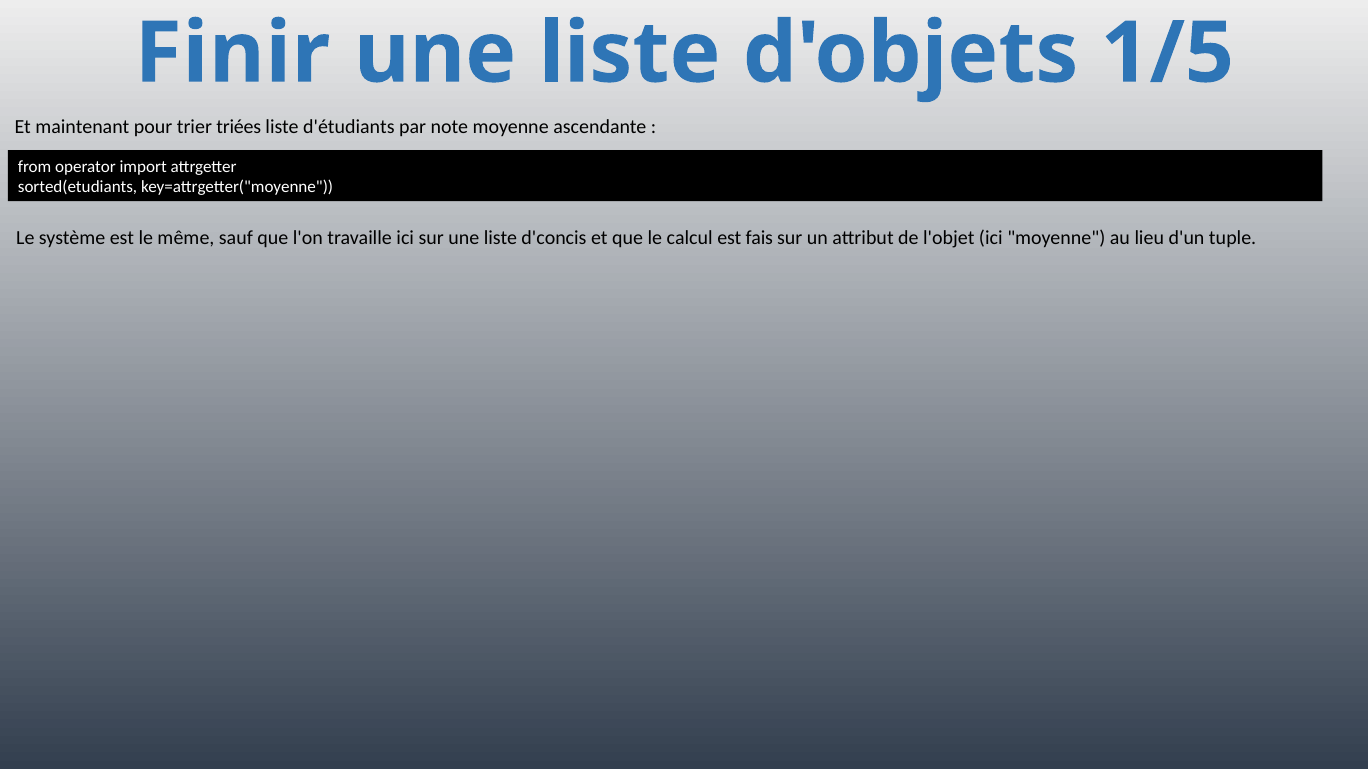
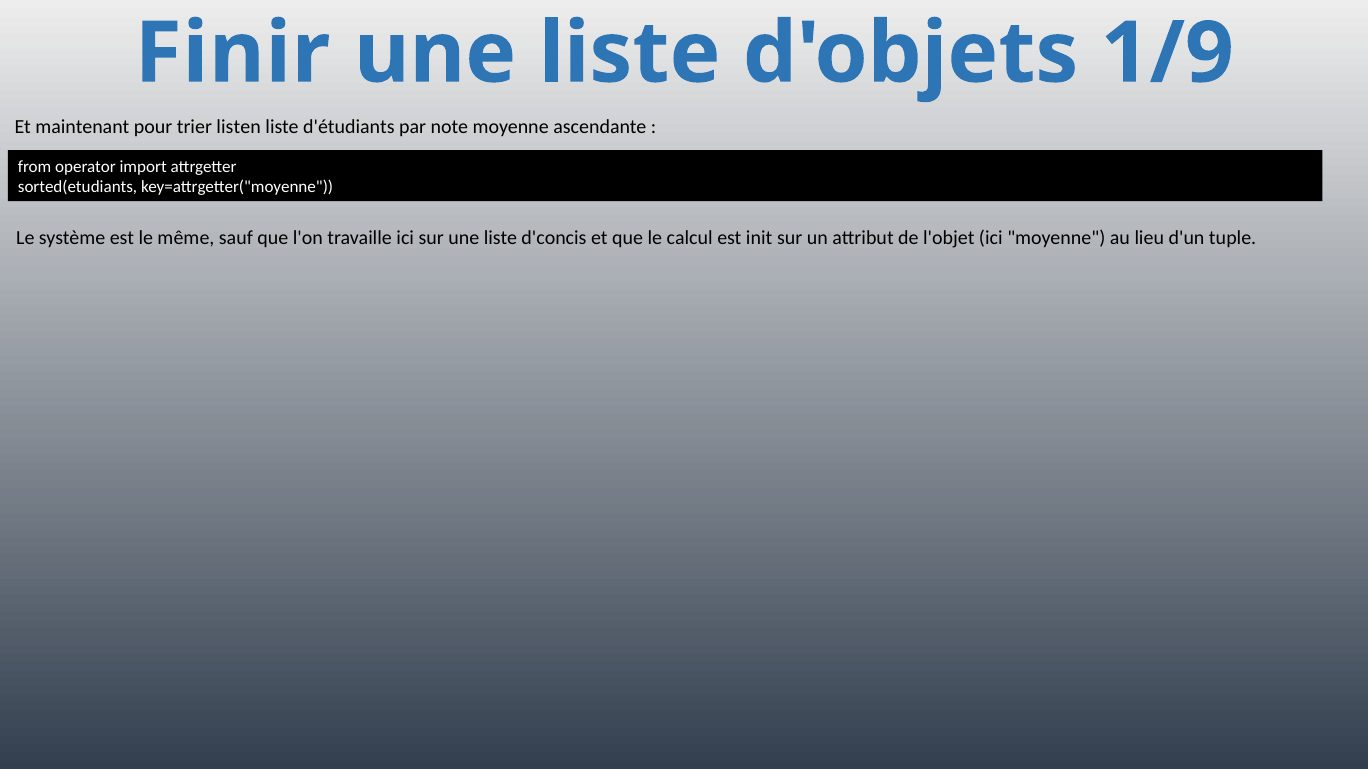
1/5: 1/5 -> 1/9
triées: triées -> listen
fais: fais -> init
